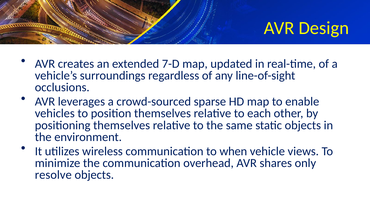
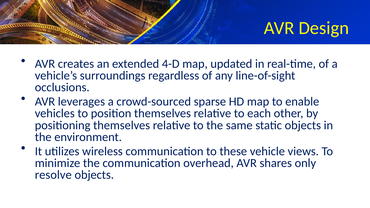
7-D: 7-D -> 4-D
when: when -> these
